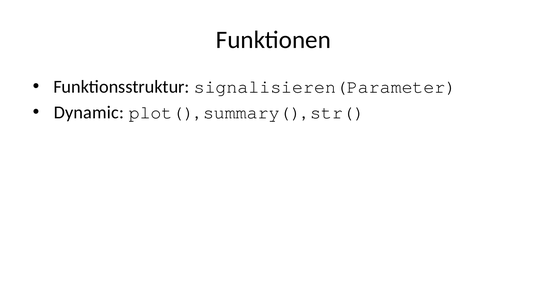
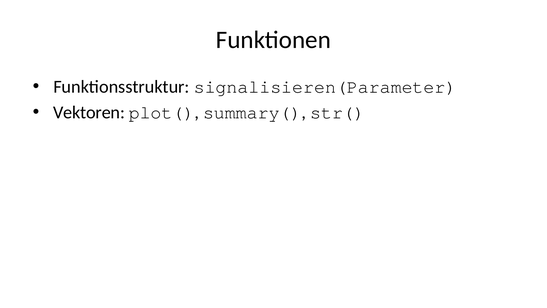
Dynamic: Dynamic -> Vektoren
